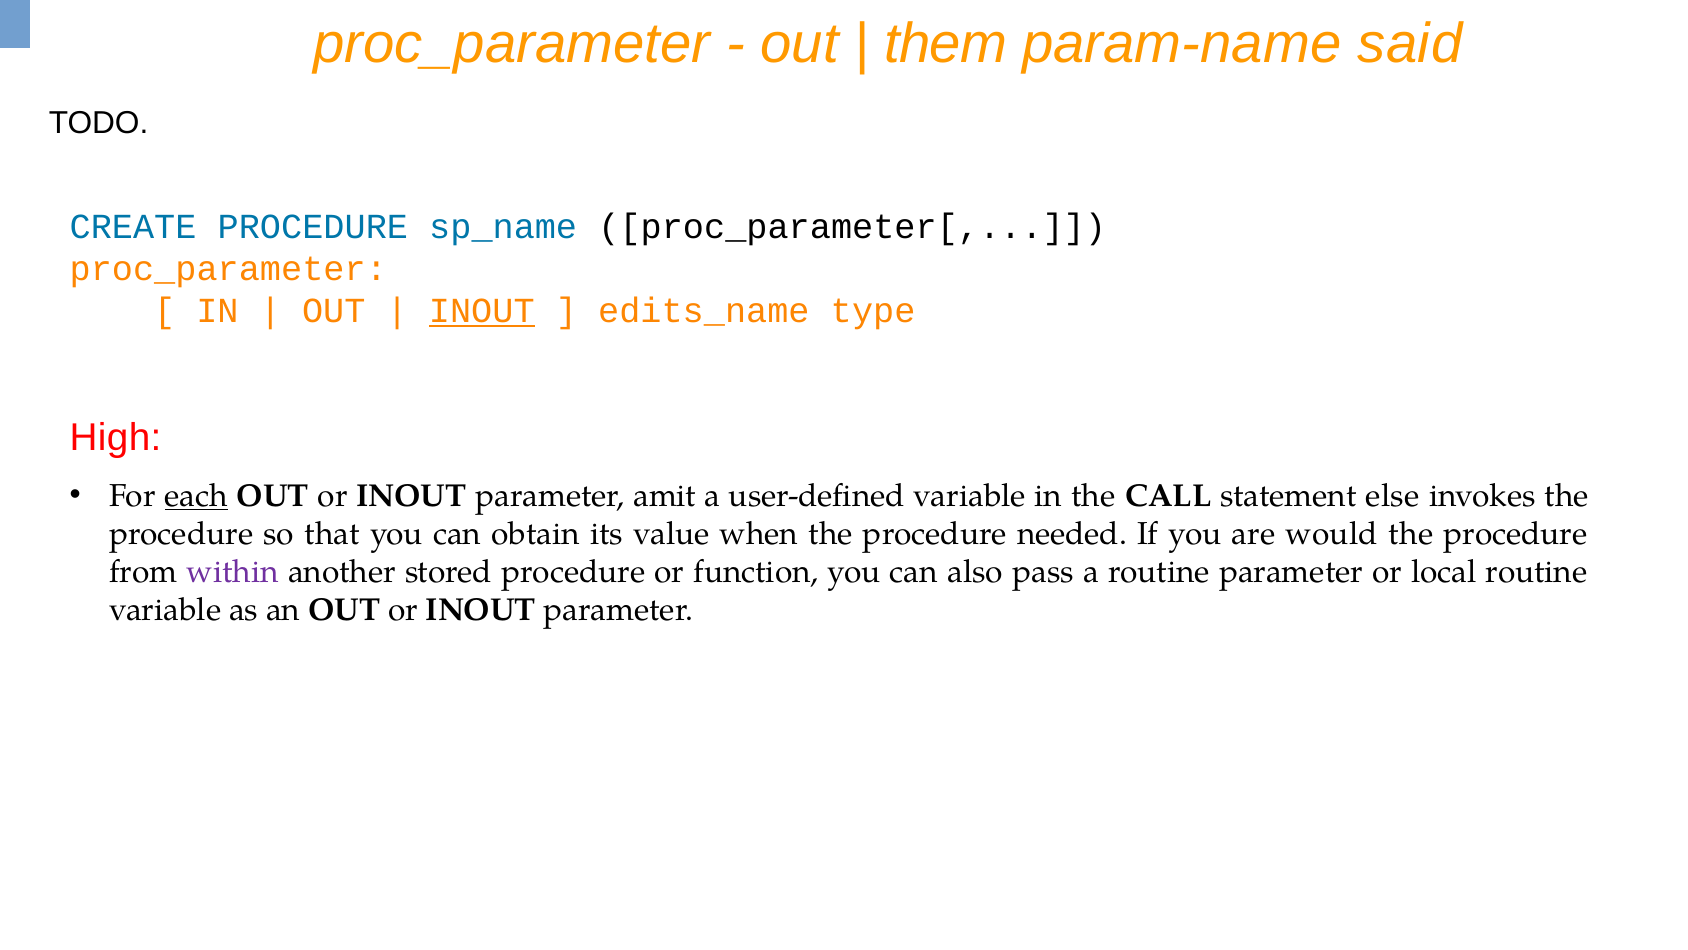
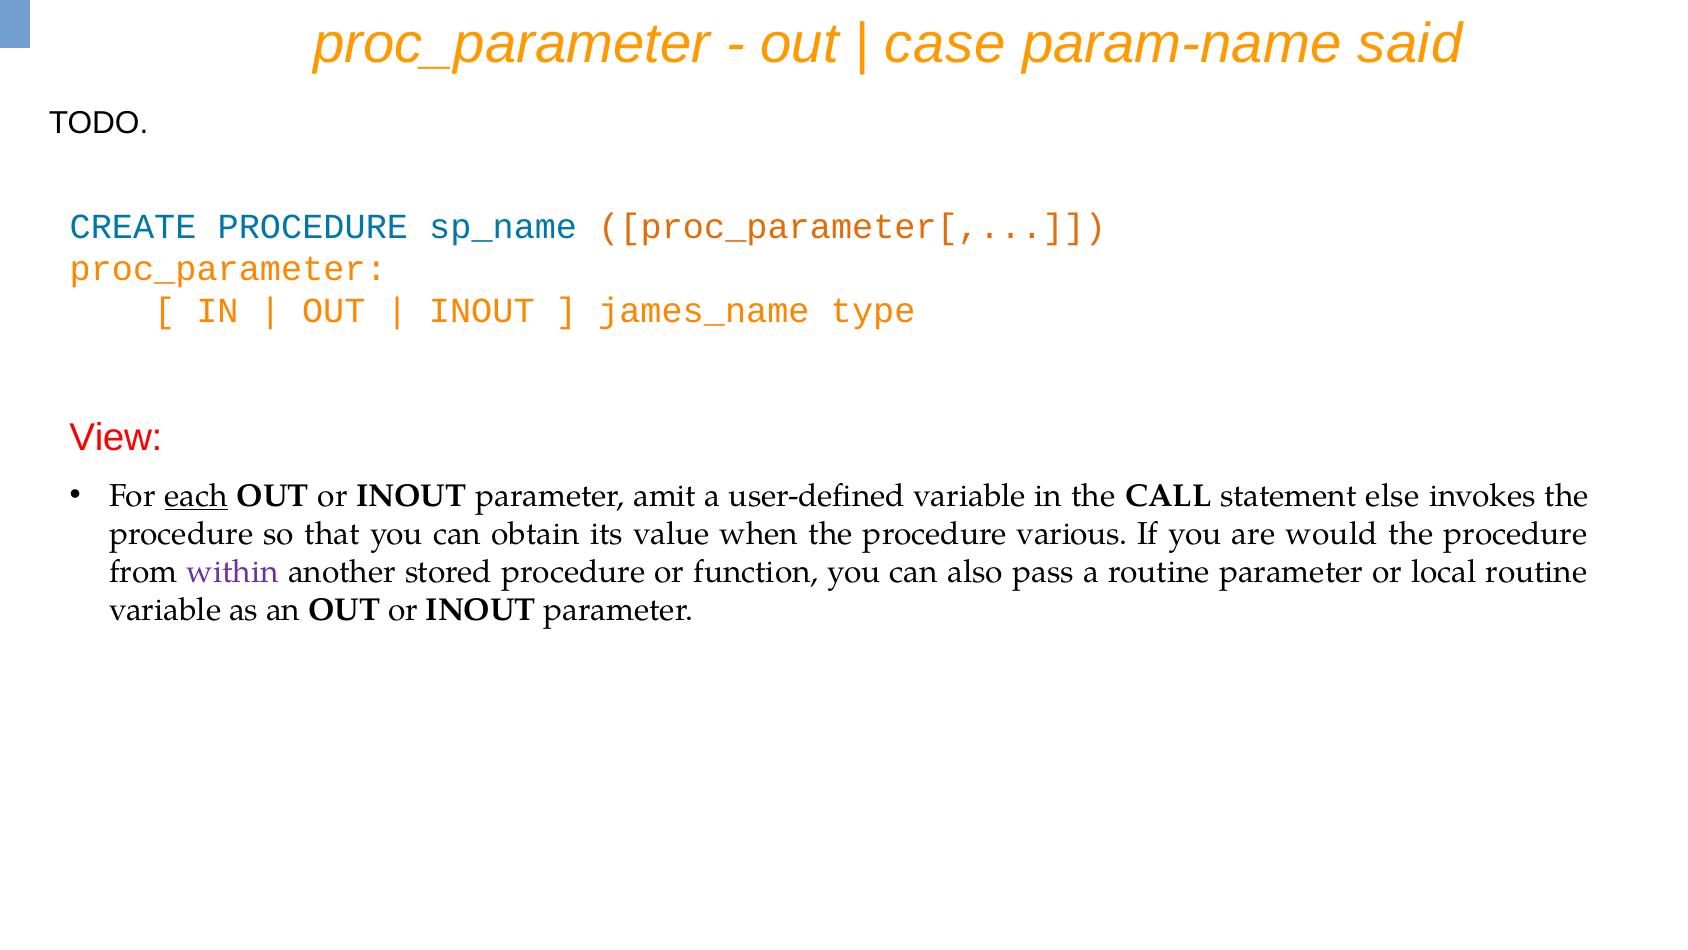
them: them -> case
proc_parameter[ colour: black -> orange
INOUT at (482, 311) underline: present -> none
edits_name: edits_name -> james_name
High: High -> View
needed: needed -> various
